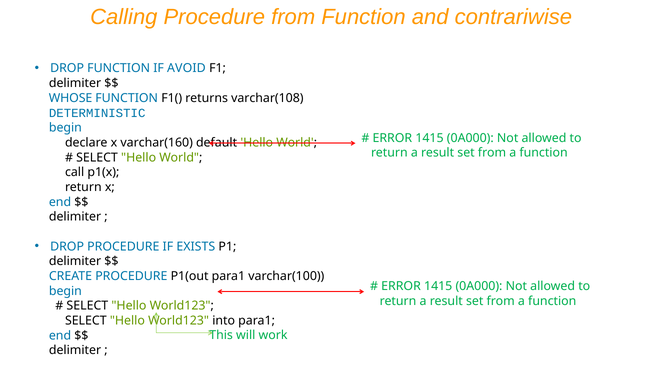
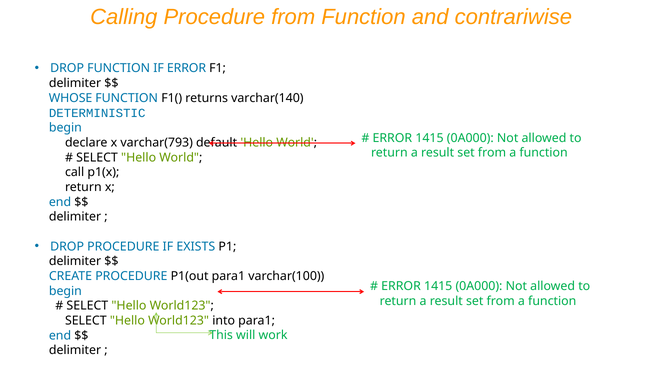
IF AVOID: AVOID -> ERROR
varchar(108: varchar(108 -> varchar(140
varchar(160: varchar(160 -> varchar(793
